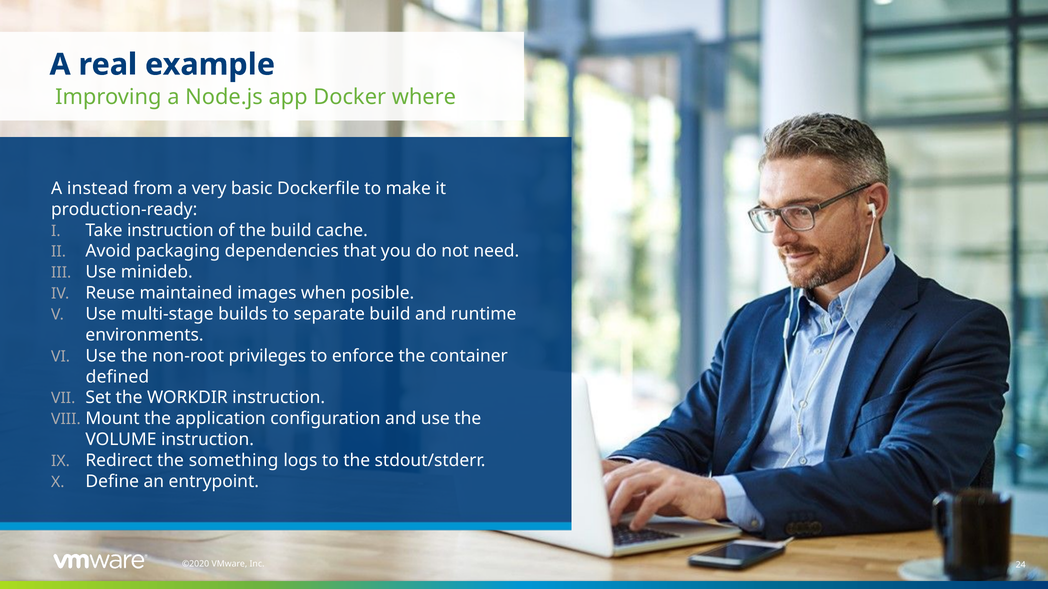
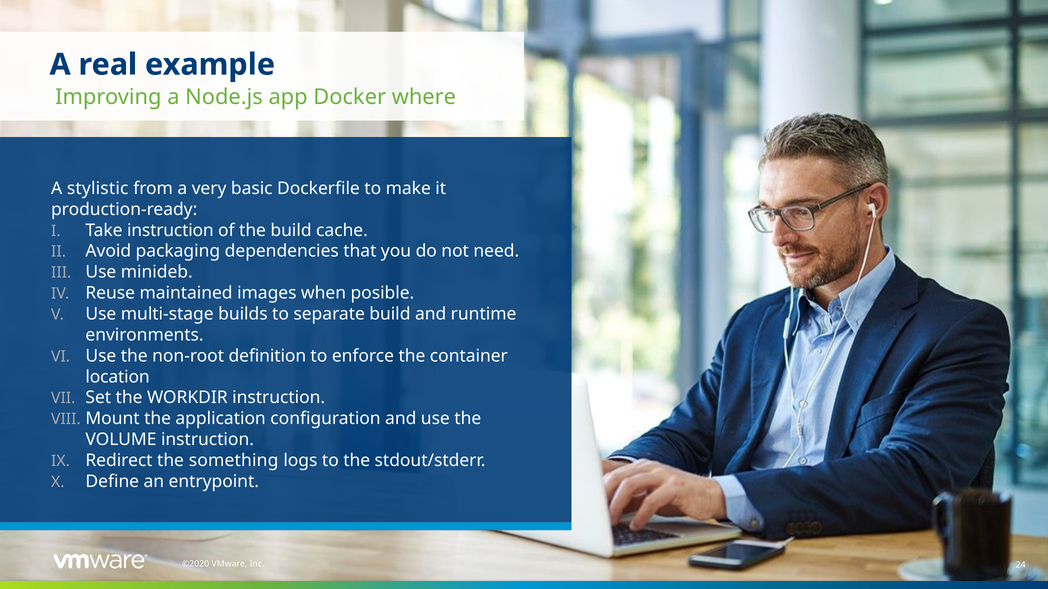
instead: instead -> stylistic
privileges: privileges -> definition
defined: defined -> location
